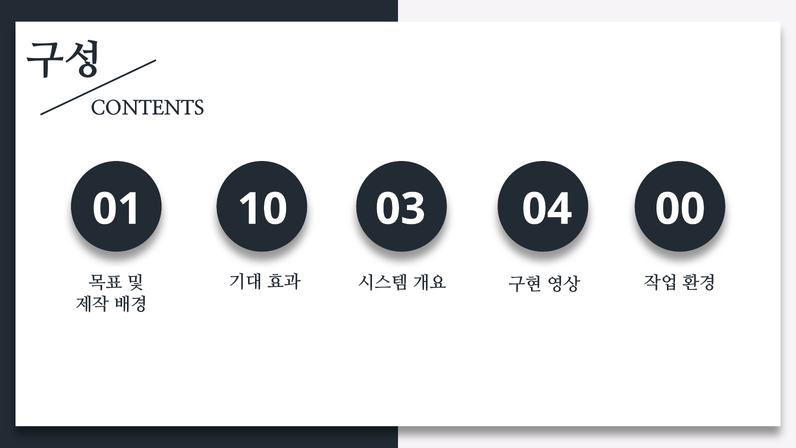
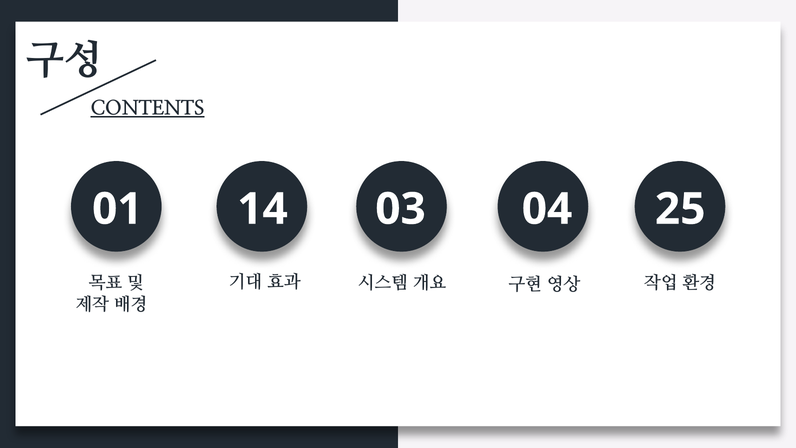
CONTENTS underline: none -> present
10: 10 -> 14
00: 00 -> 25
